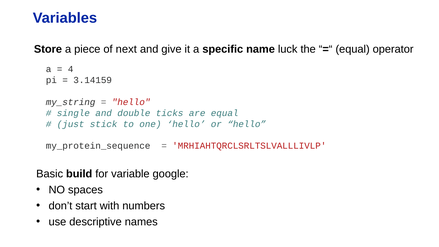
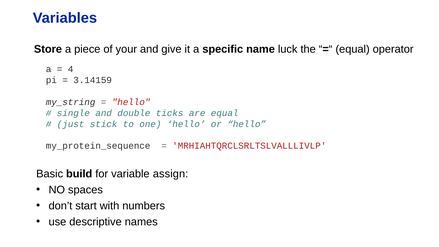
next: next -> your
google: google -> assign
